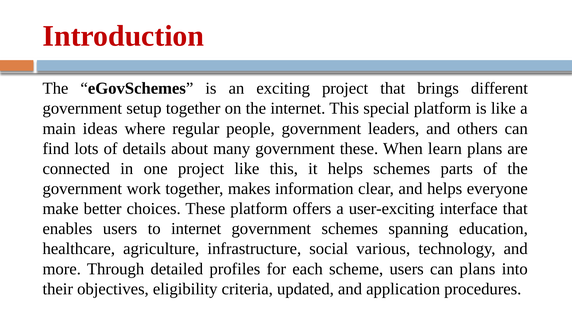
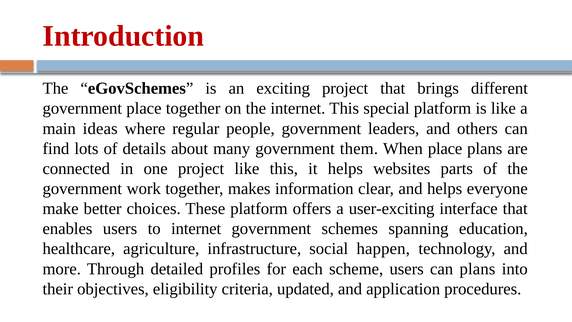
government setup: setup -> place
government these: these -> them
When learn: learn -> place
helps schemes: schemes -> websites
various: various -> happen
